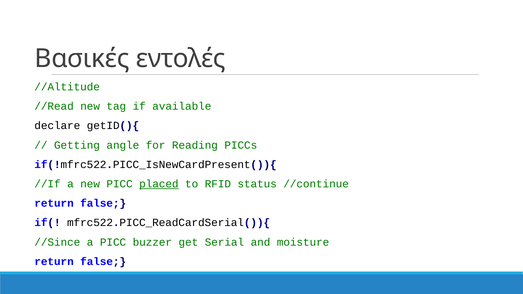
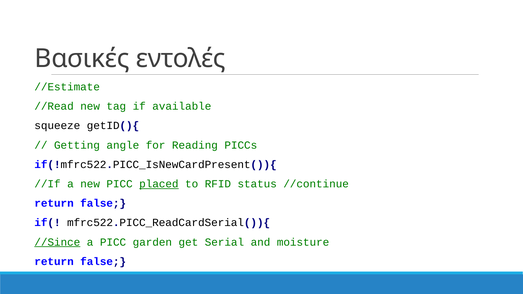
//Altitude: //Altitude -> //Estimate
declare: declare -> squeeze
//Since underline: none -> present
buzzer: buzzer -> garden
